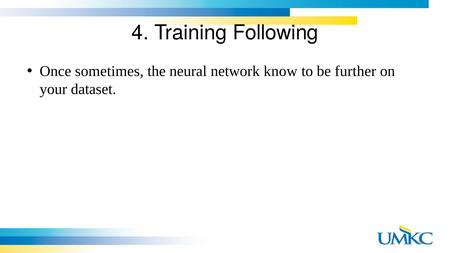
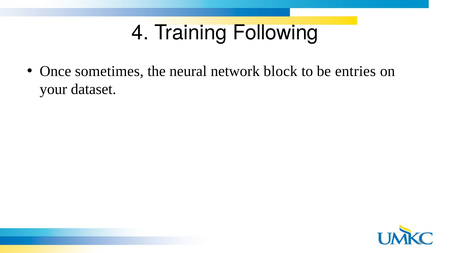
know: know -> block
further: further -> entries
